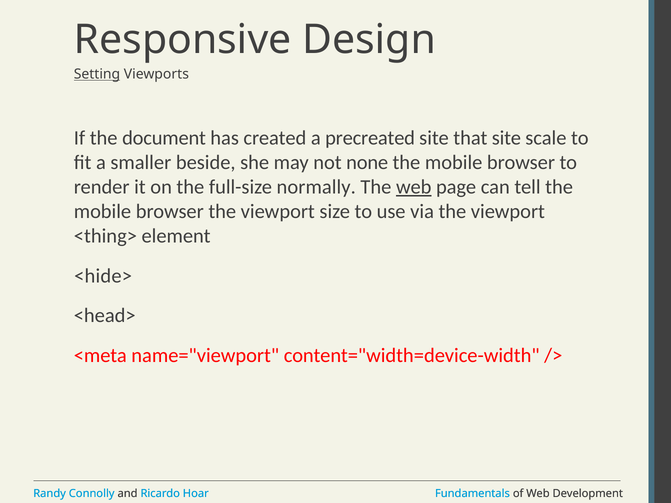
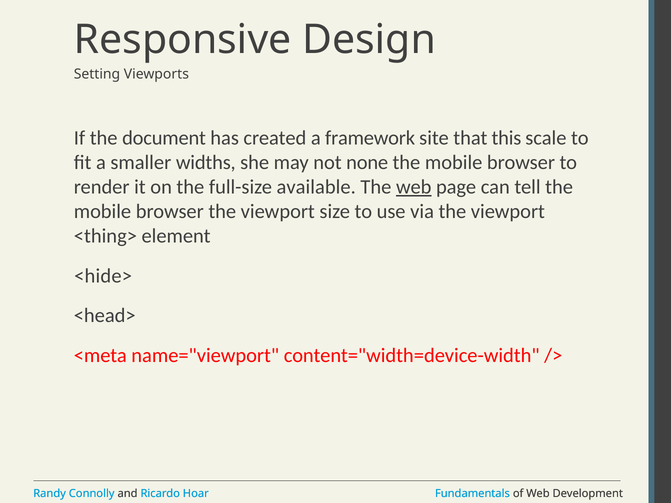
Setting underline: present -> none
precreated: precreated -> framework
that site: site -> this
beside: beside -> widths
normally: normally -> available
